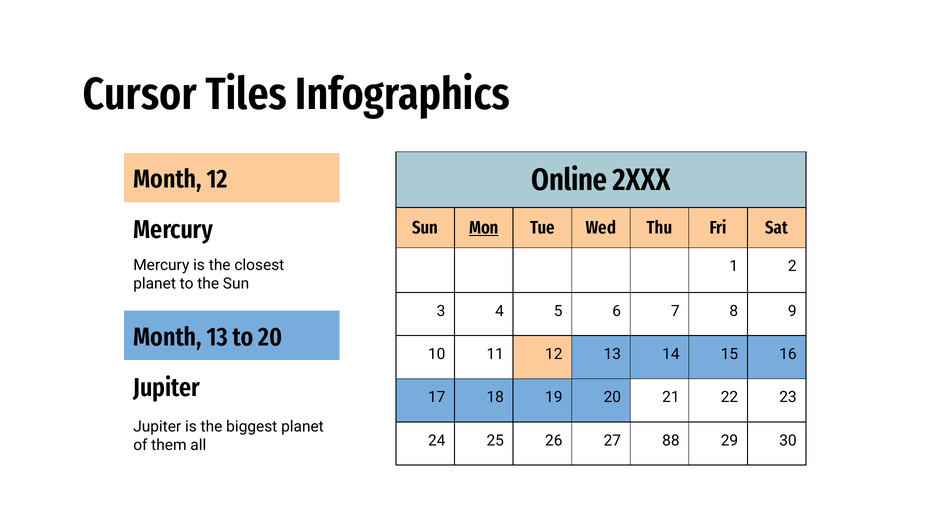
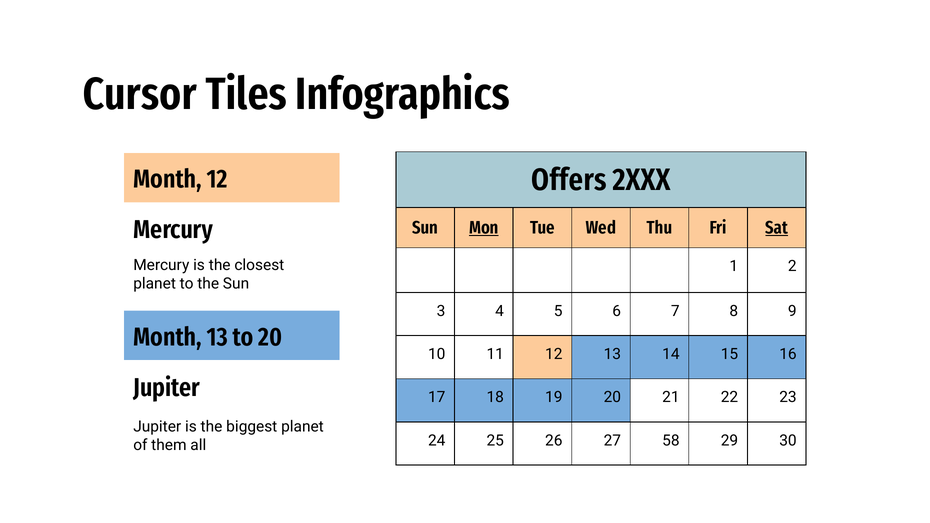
Online: Online -> Offers
Sat underline: none -> present
88: 88 -> 58
